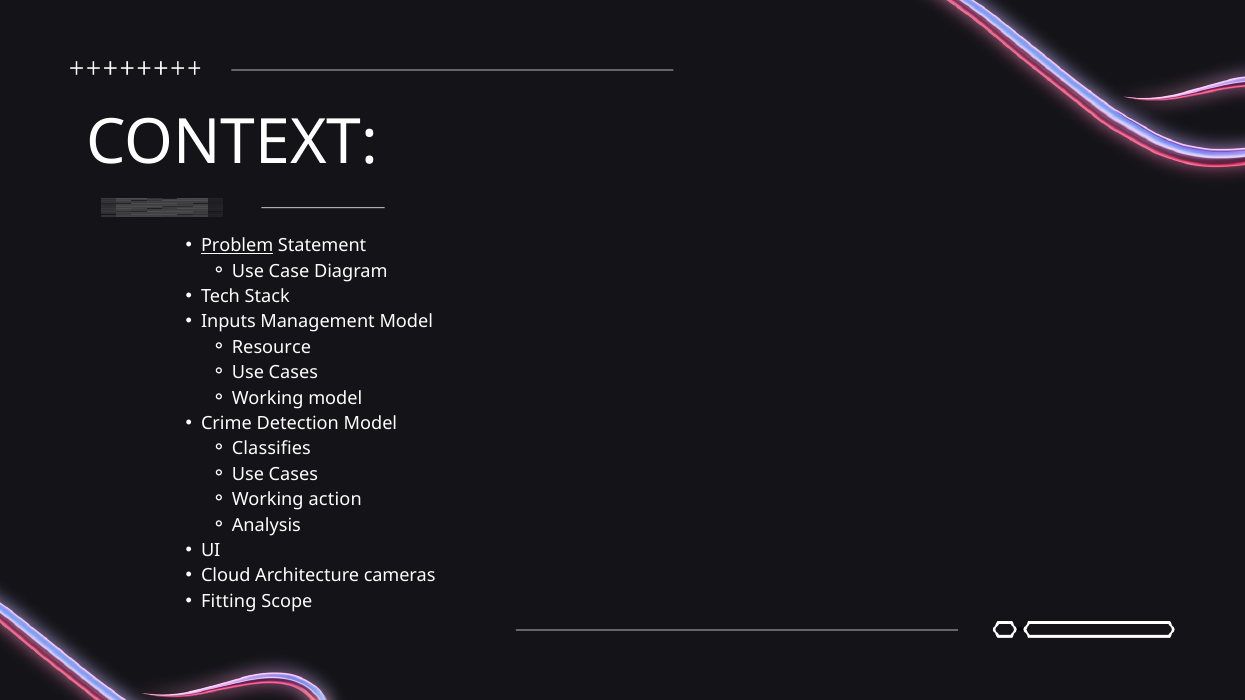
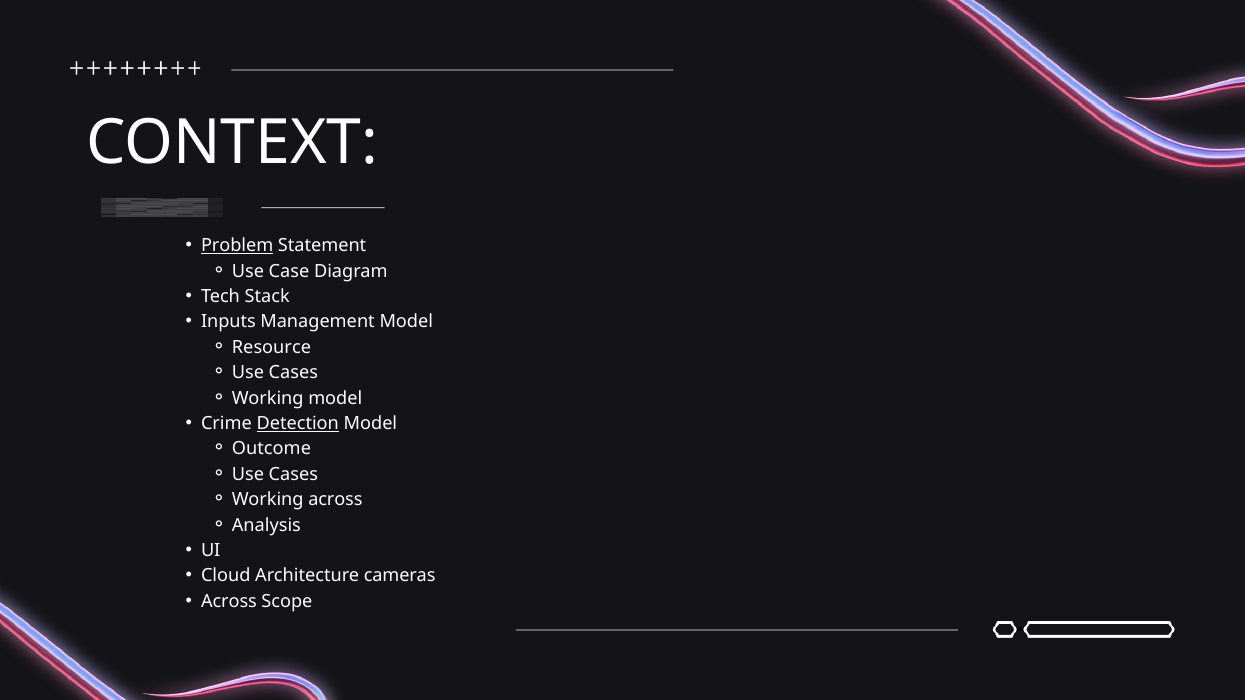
Detection underline: none -> present
Classifies: Classifies -> Outcome
Working action: action -> across
Fitting at (229, 602): Fitting -> Across
